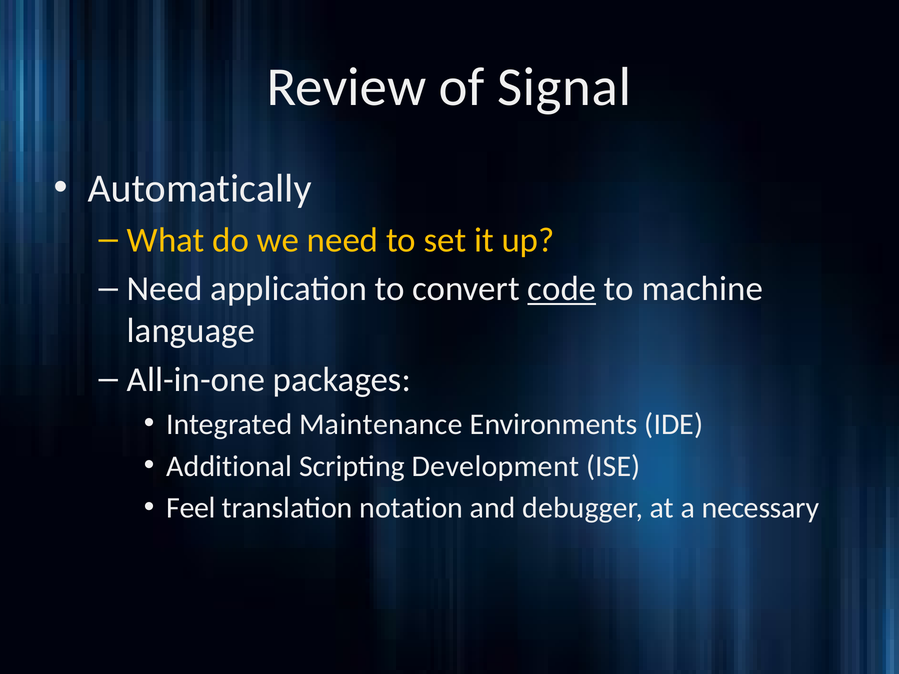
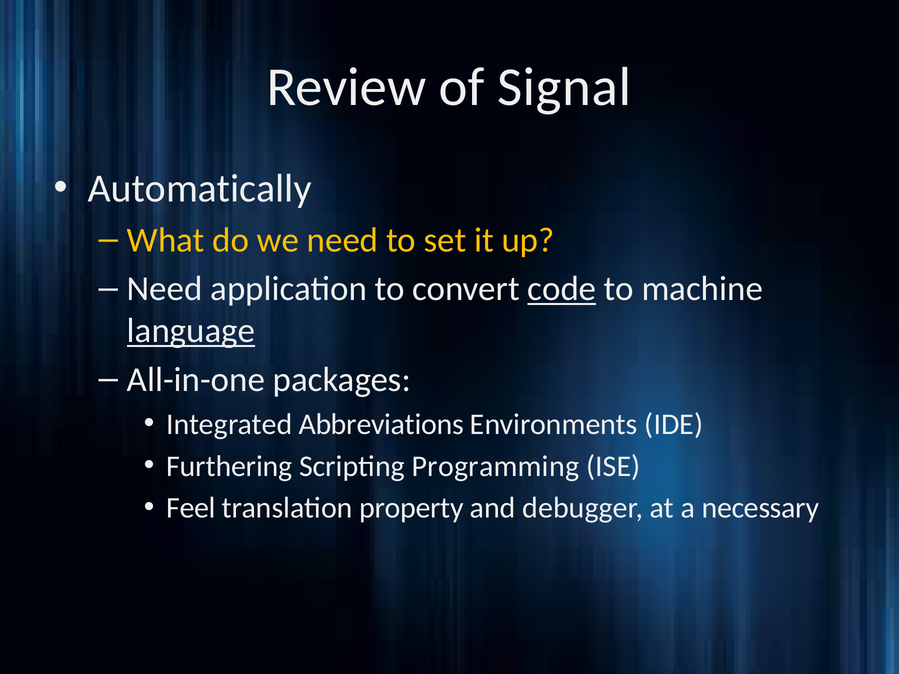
language underline: none -> present
Maintenance: Maintenance -> Abbreviations
Additional: Additional -> Furthering
Development: Development -> Programming
notation: notation -> property
